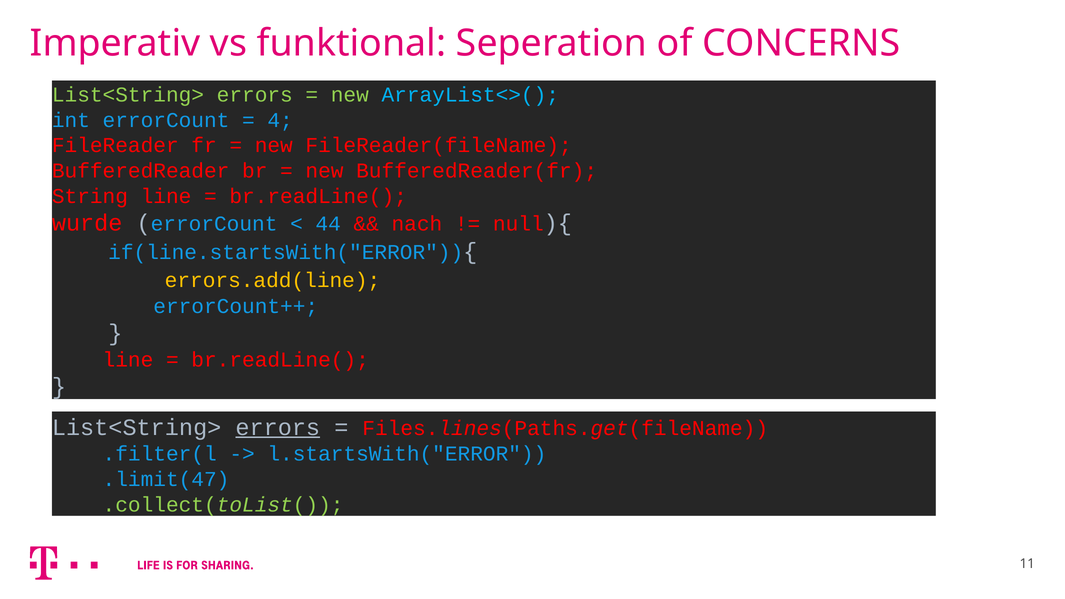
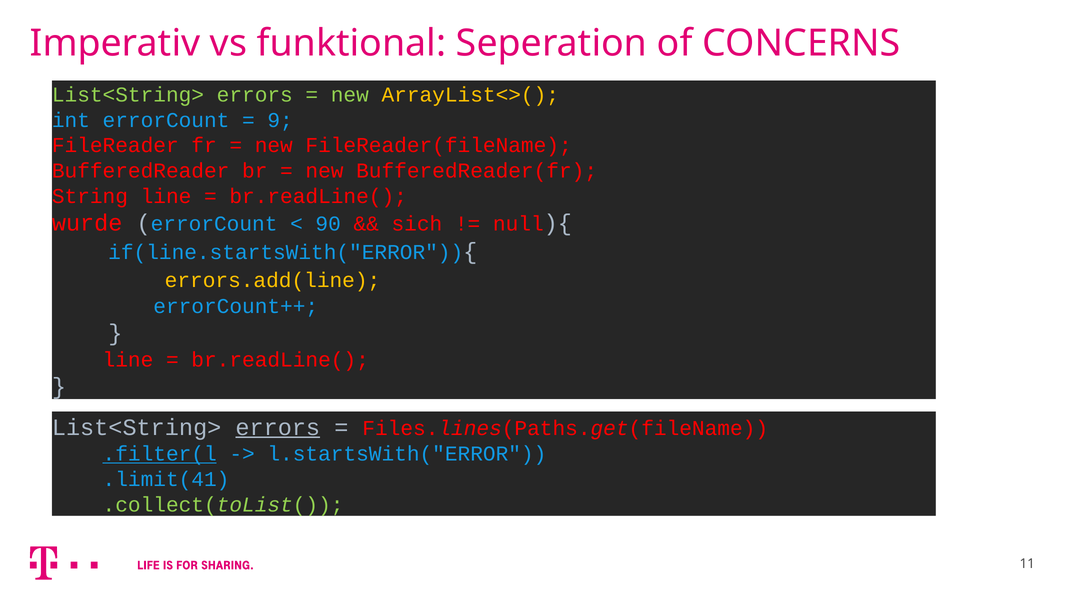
ArrayList<>( colour: light blue -> yellow
4: 4 -> 9
44: 44 -> 90
nach: nach -> sich
.filter(l underline: none -> present
.limit(47: .limit(47 -> .limit(41
